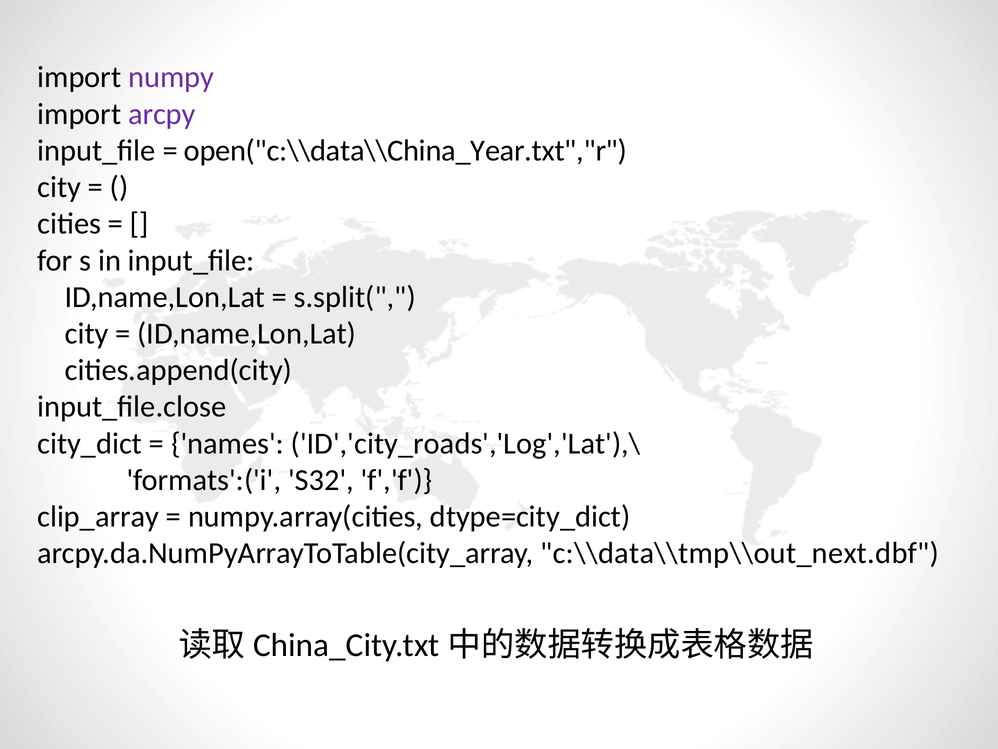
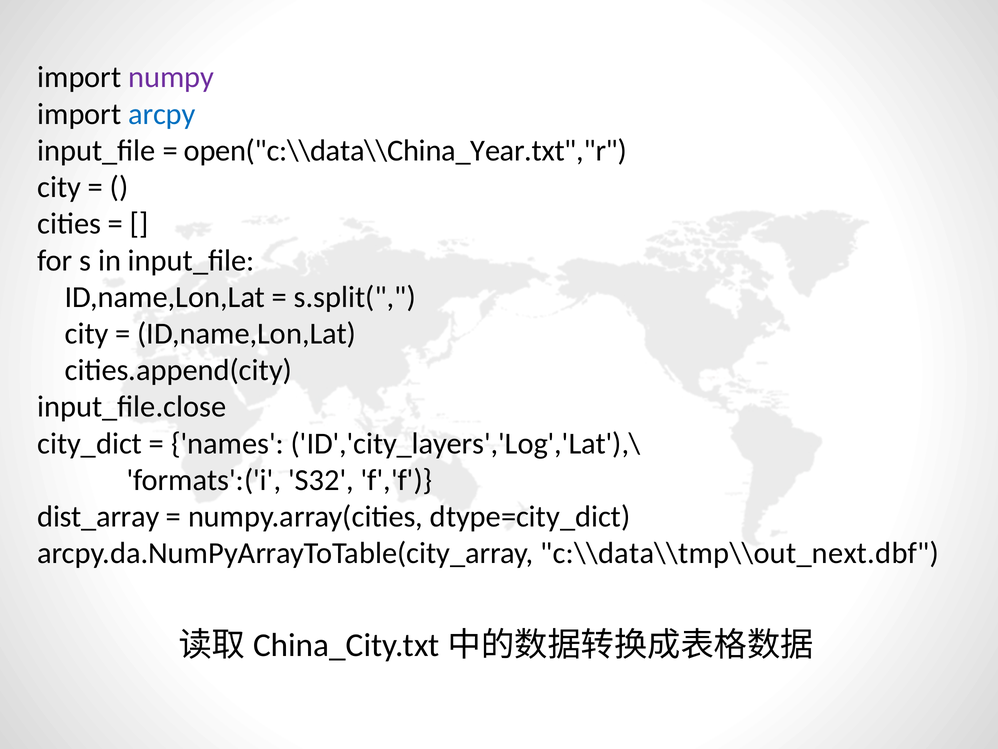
arcpy colour: purple -> blue
ID','city_roads','Log','Lat'),\: ID','city_roads','Log','Lat'),\ -> ID','city_layers','Log','Lat'),\
clip_array: clip_array -> dist_array
